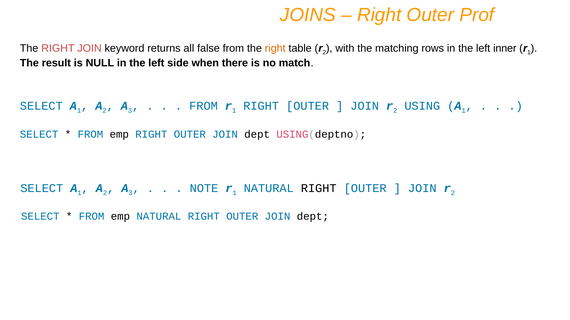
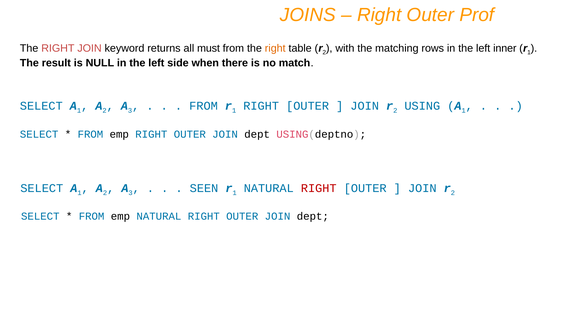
false: false -> must
NOTE: NOTE -> SEEN
RIGHT at (319, 189) colour: black -> red
